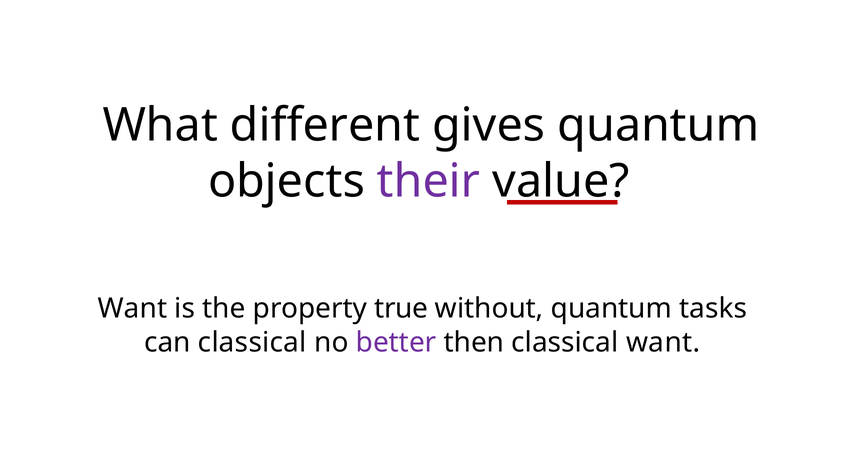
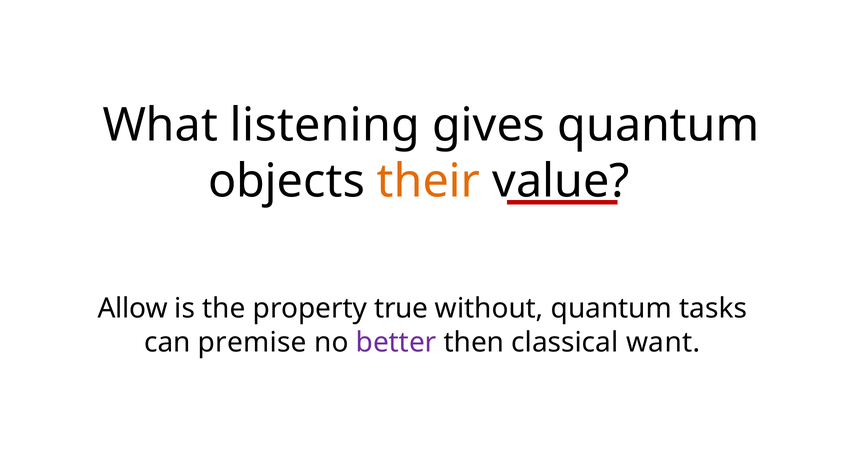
different: different -> listening
their colour: purple -> orange
Want at (133, 309): Want -> Allow
can classical: classical -> premise
